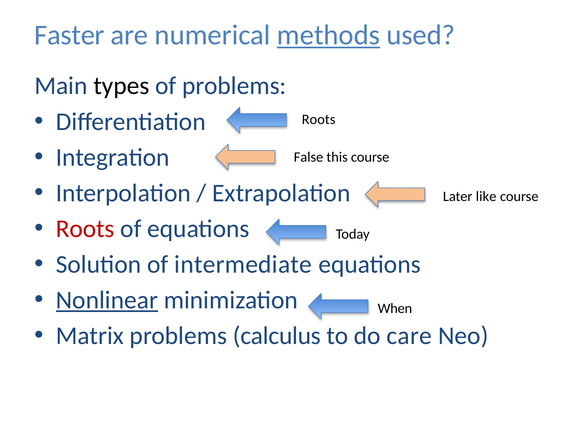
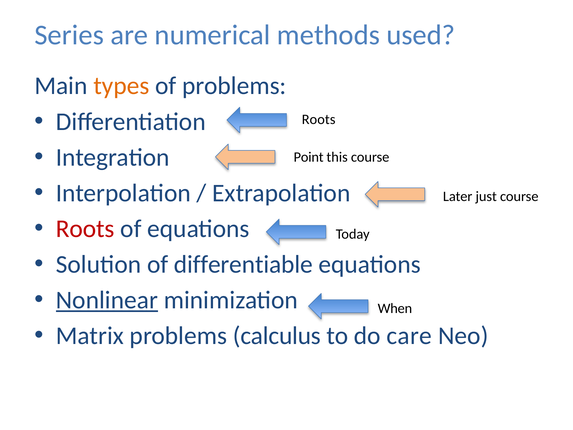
Faster: Faster -> Series
methods underline: present -> none
types colour: black -> orange
False: False -> Point
like: like -> just
intermediate: intermediate -> differentiable
